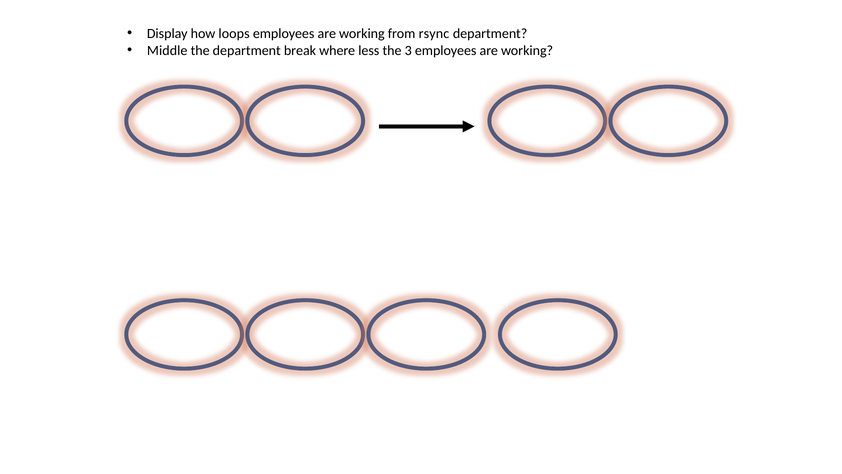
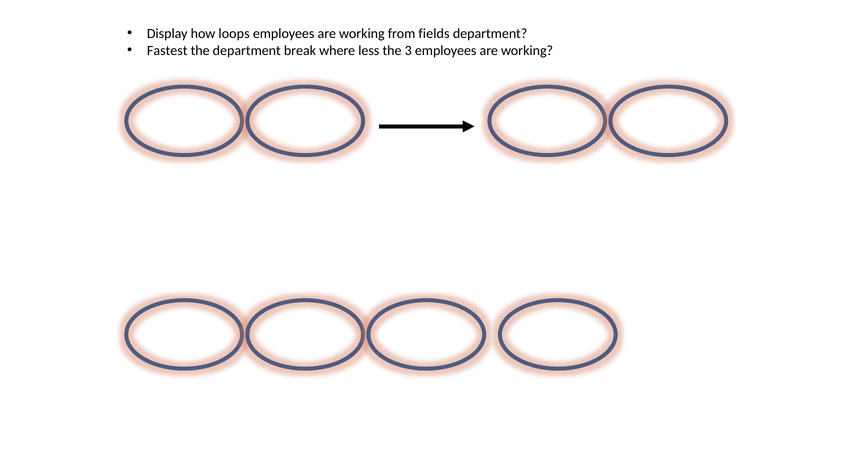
rsync: rsync -> fields
Middle: Middle -> Fastest
